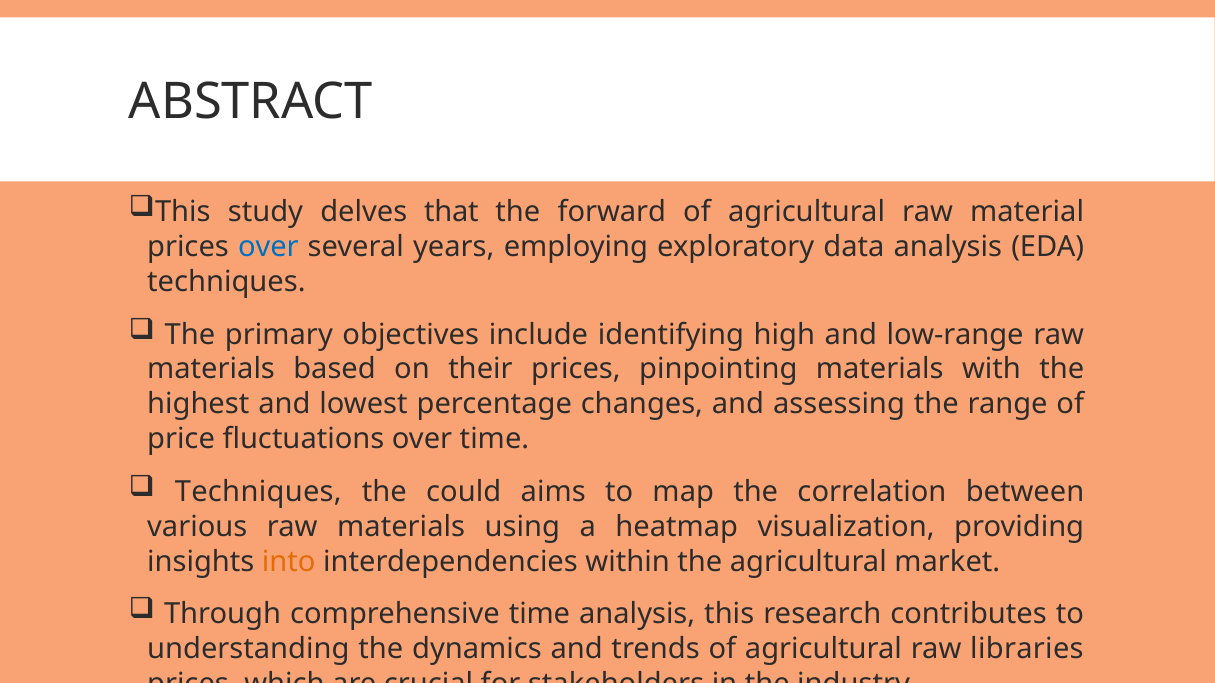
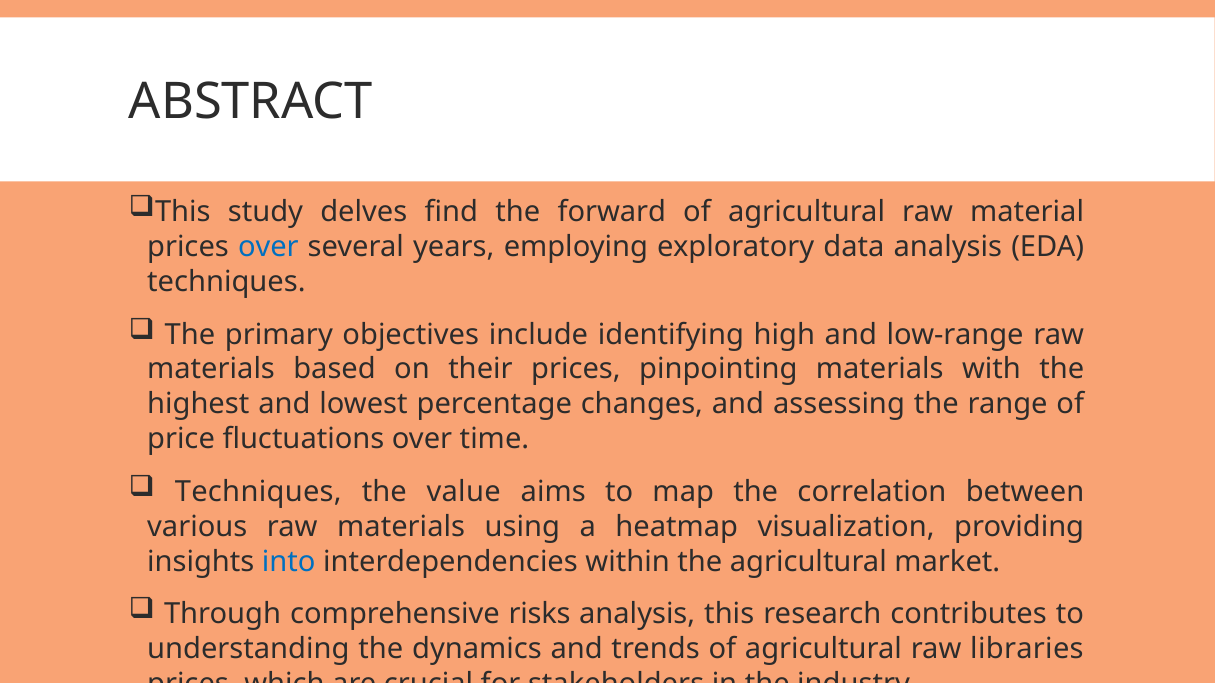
that: that -> find
could: could -> value
into colour: orange -> blue
comprehensive time: time -> risks
